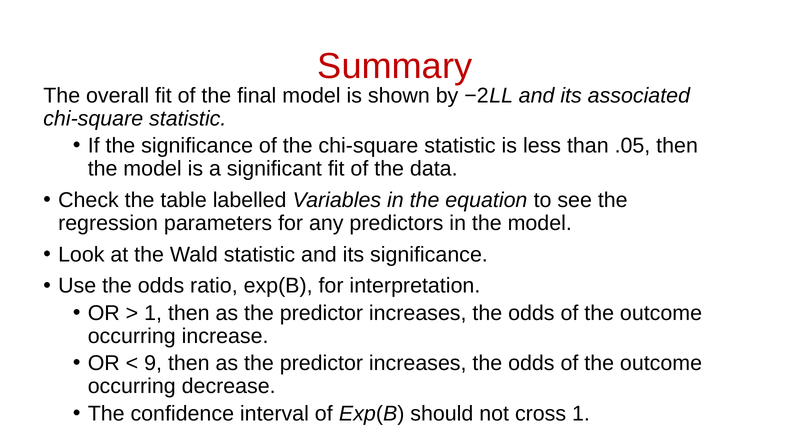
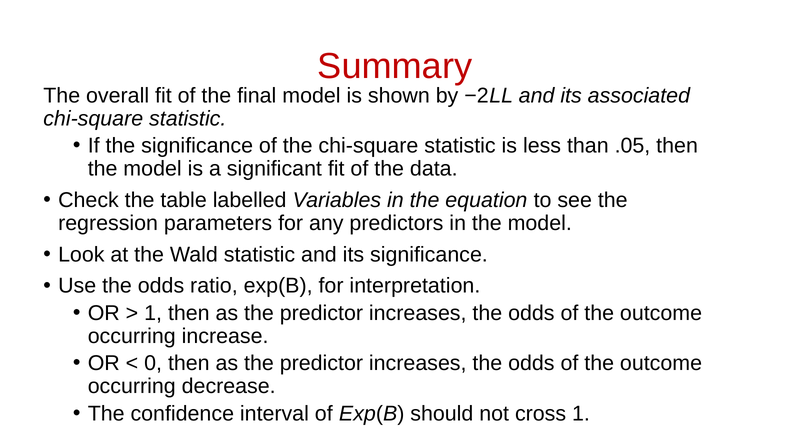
9: 9 -> 0
